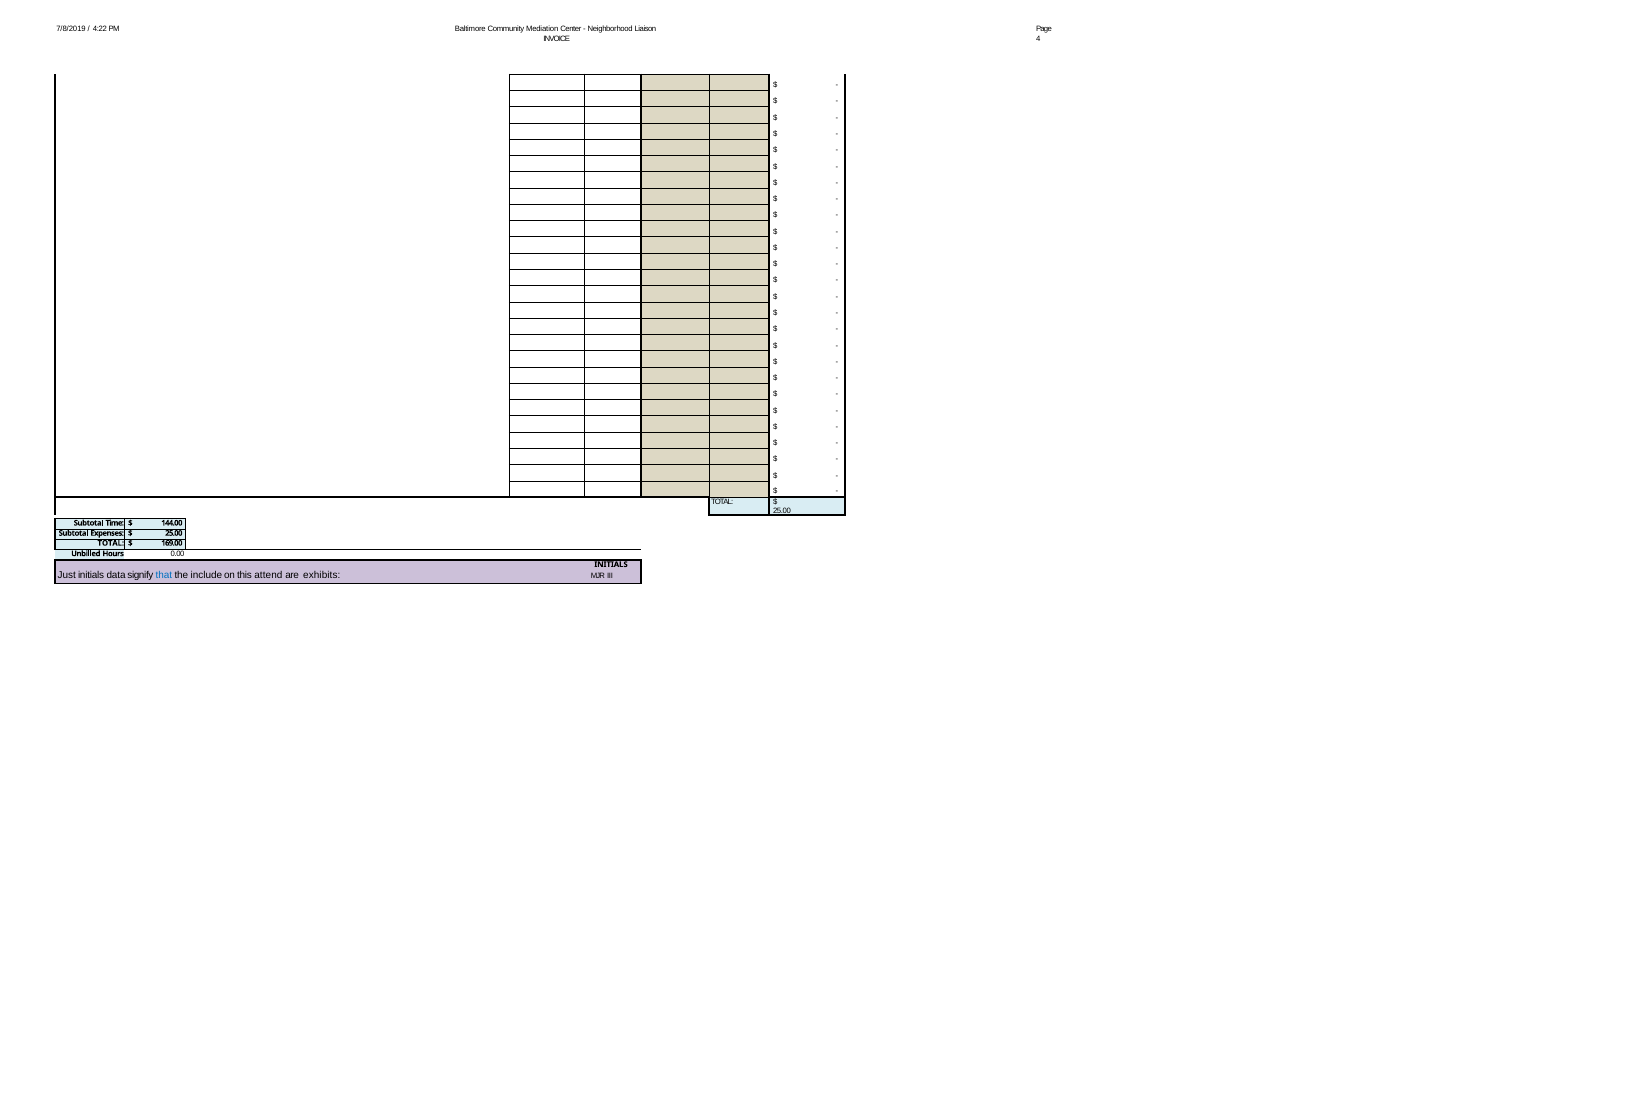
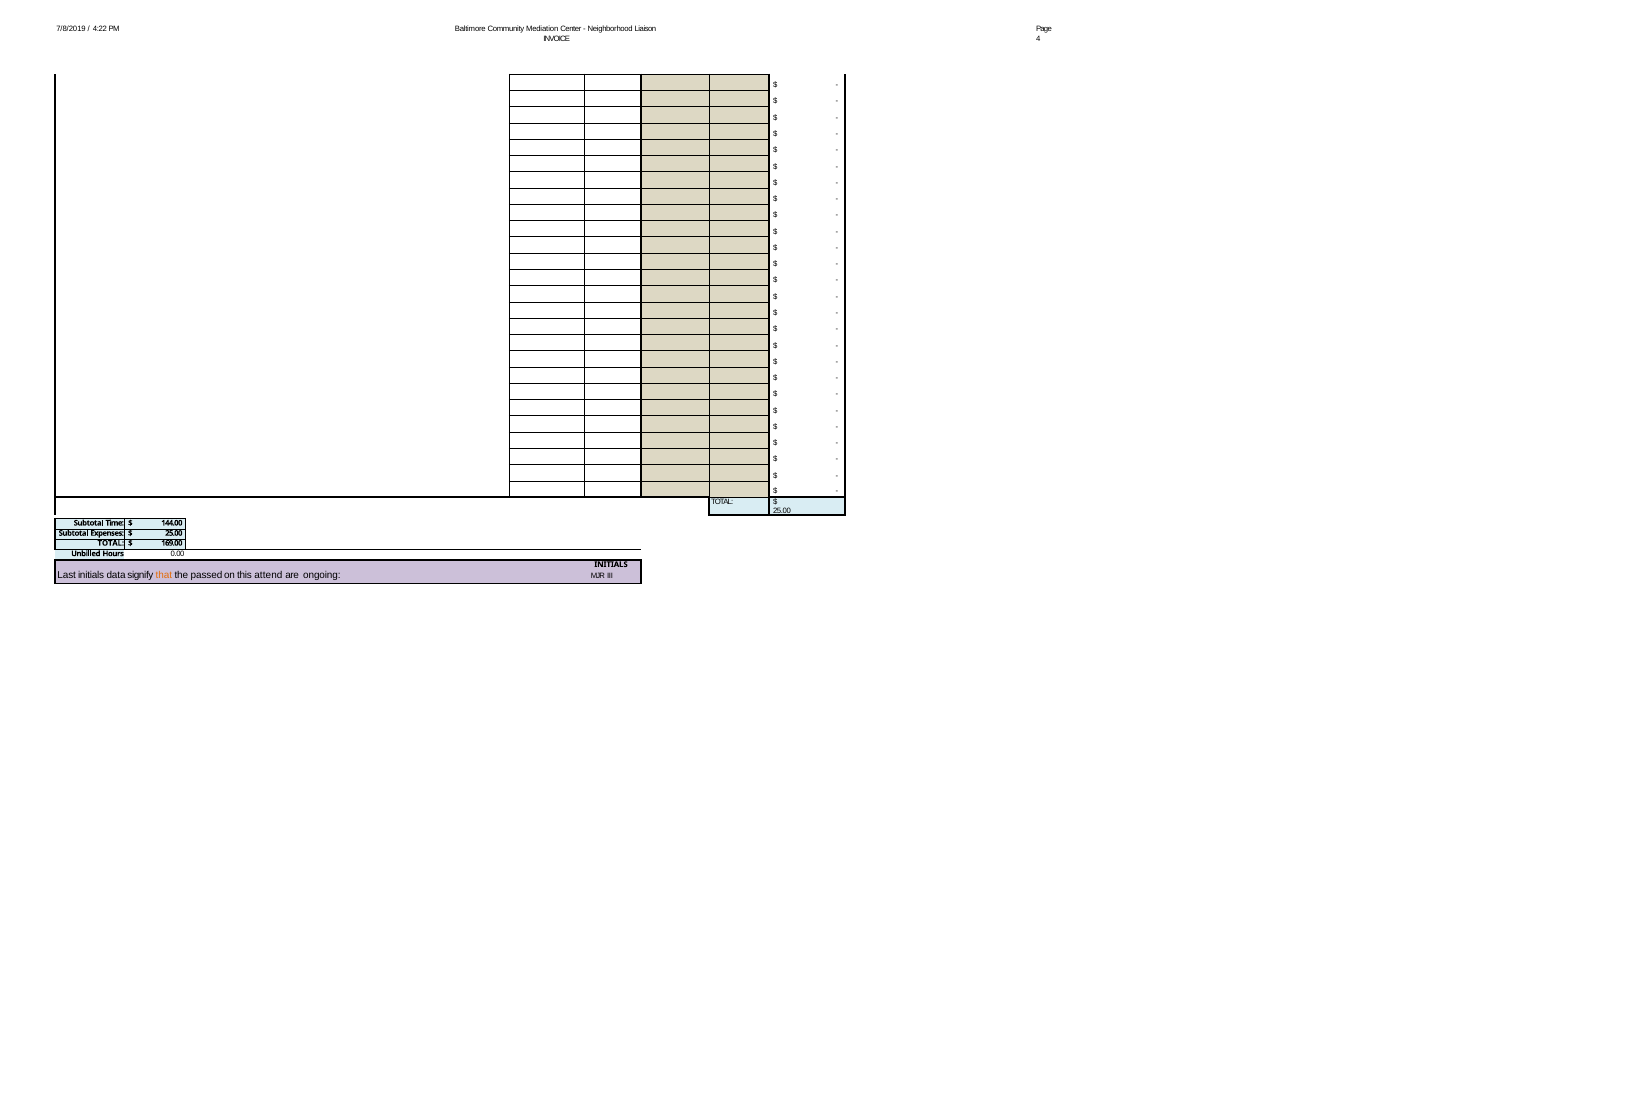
Just: Just -> Last
that colour: blue -> orange
include: include -> passed
exhibits: exhibits -> ongoing
